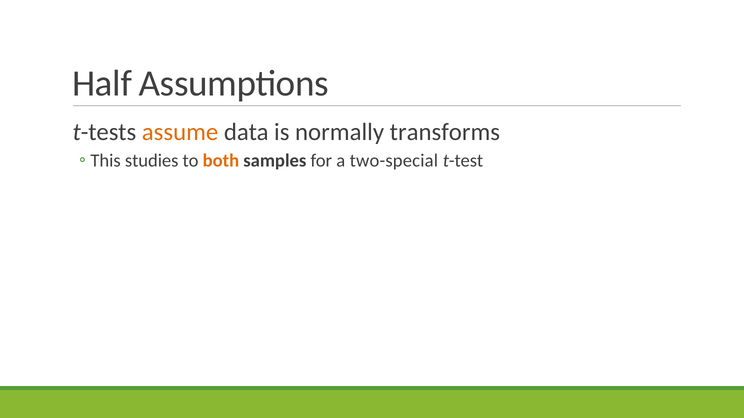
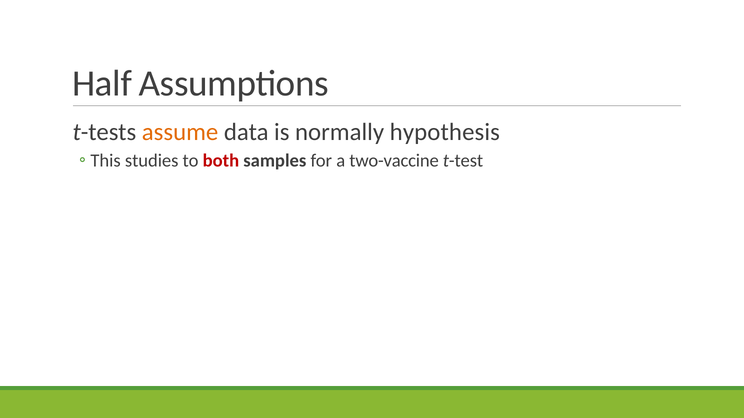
transforms: transforms -> hypothesis
both colour: orange -> red
two-special: two-special -> two-vaccine
